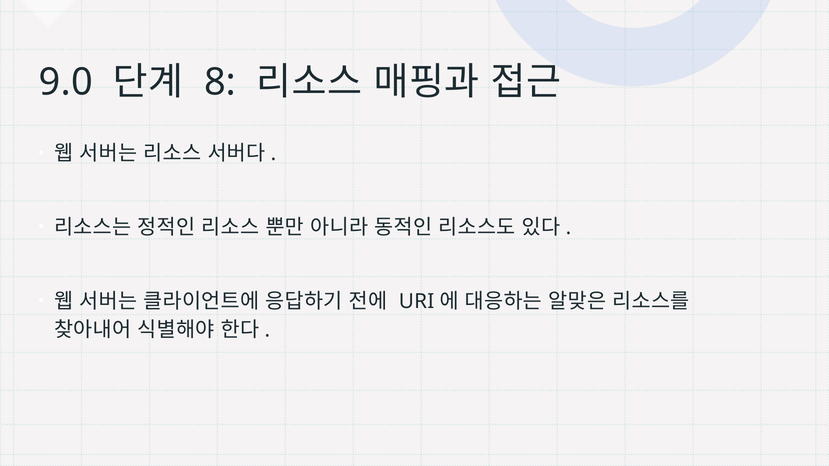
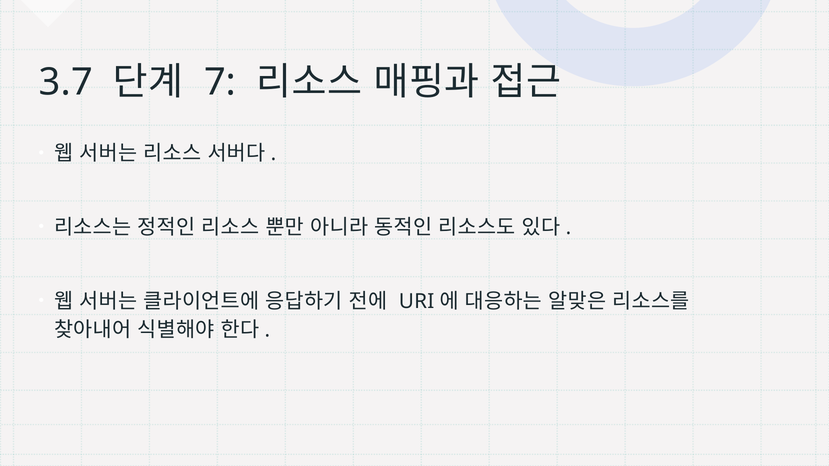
9.0: 9.0 -> 3.7
8: 8 -> 7
